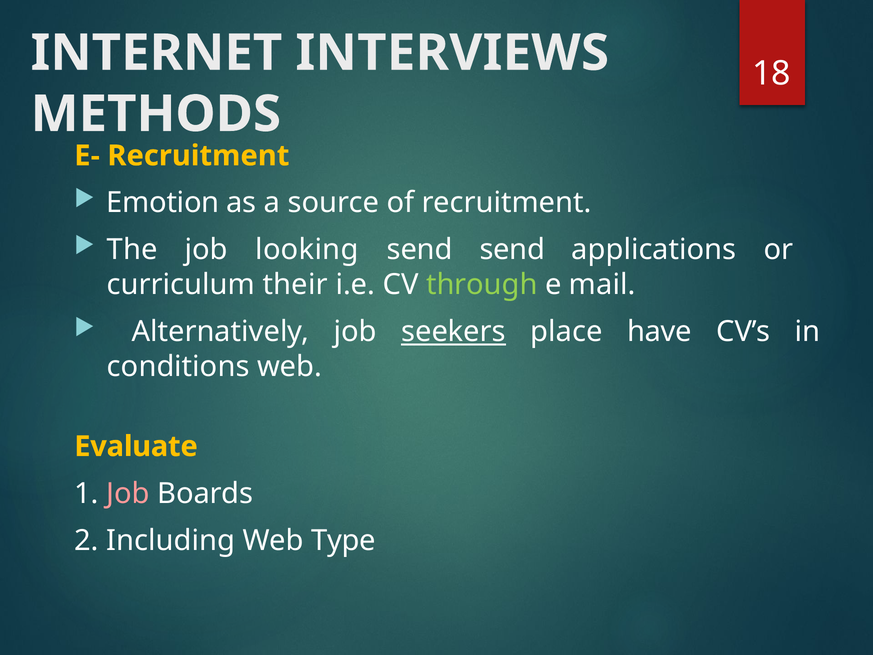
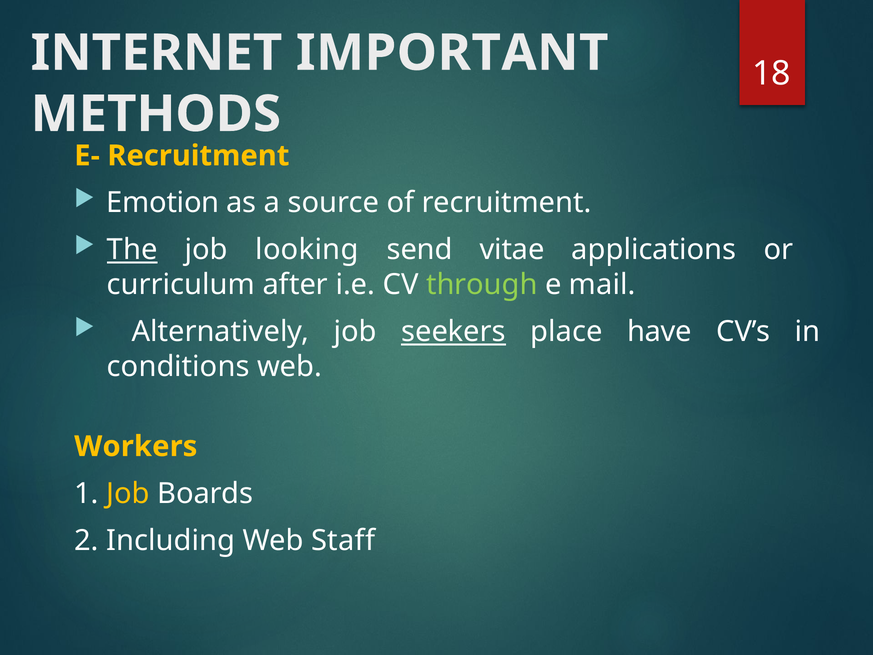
INTERVIEWS: INTERVIEWS -> IMPORTANT
The underline: none -> present
send send: send -> vitae
their: their -> after
Evaluate: Evaluate -> Workers
Job at (128, 493) colour: pink -> yellow
Type: Type -> Staff
